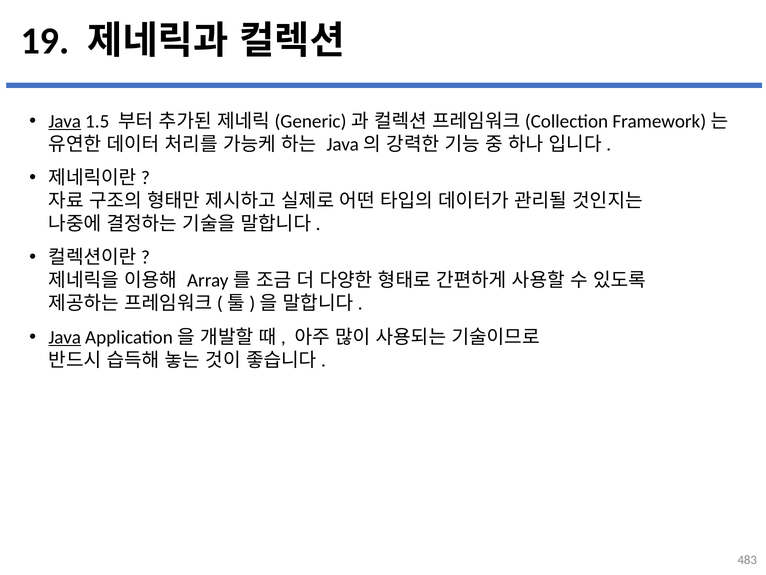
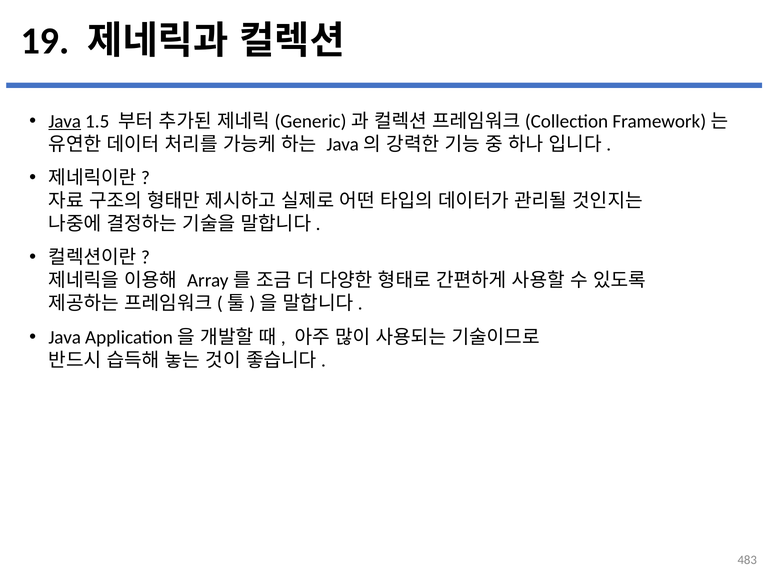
Java at (65, 337) underline: present -> none
